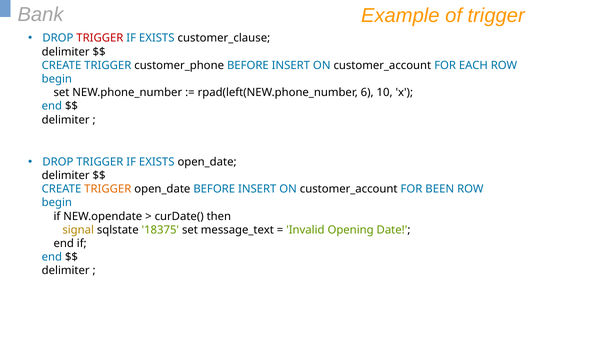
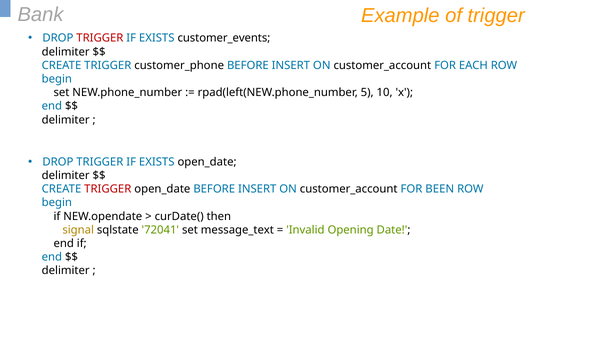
customer_clause: customer_clause -> customer_events
6: 6 -> 5
TRIGGER at (108, 189) colour: orange -> red
18375: 18375 -> 72041
